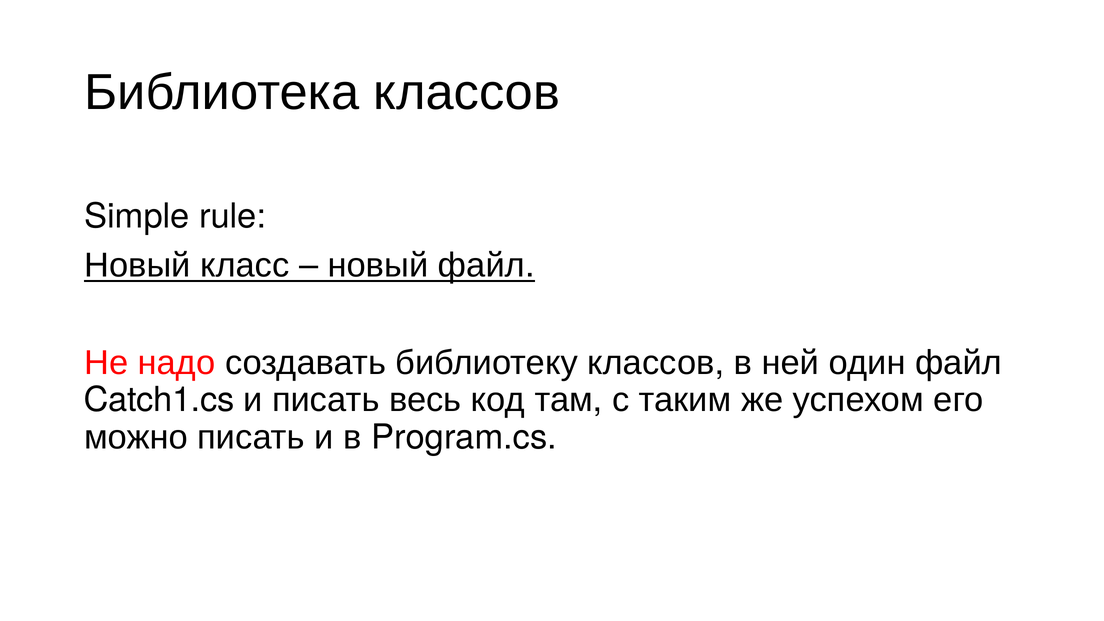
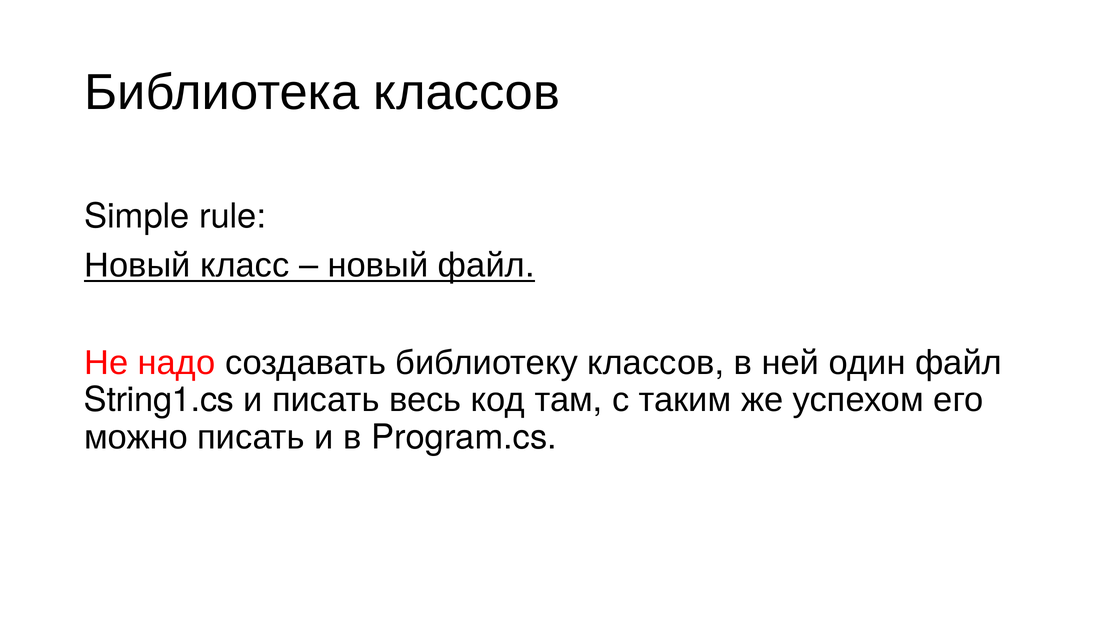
Catch1.cs: Catch1.cs -> String1.cs
